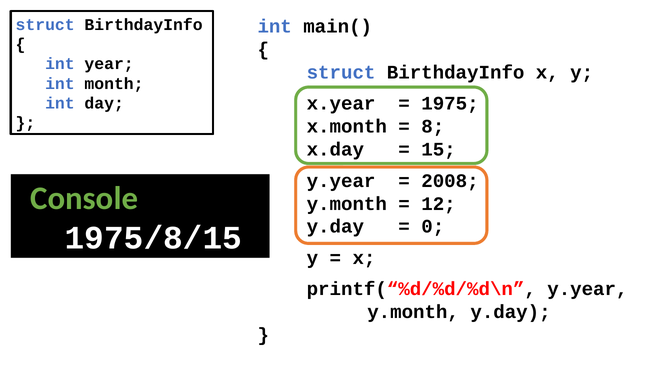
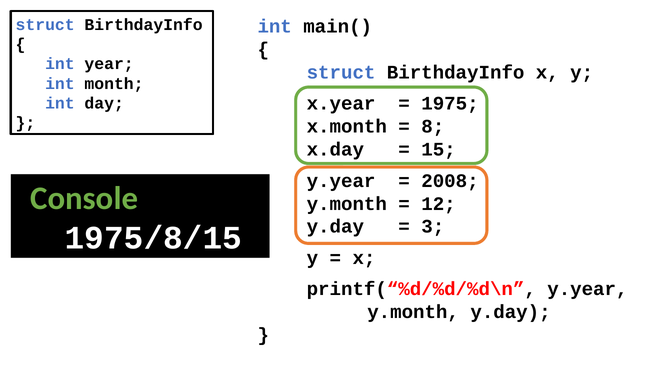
0: 0 -> 3
